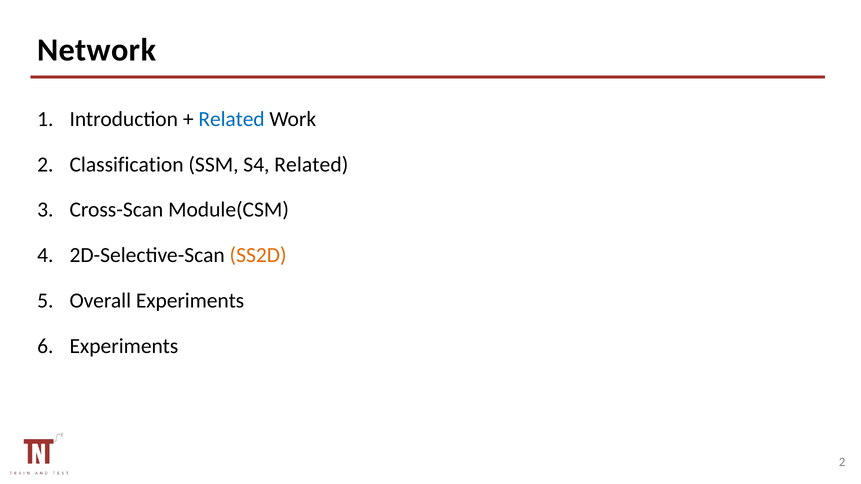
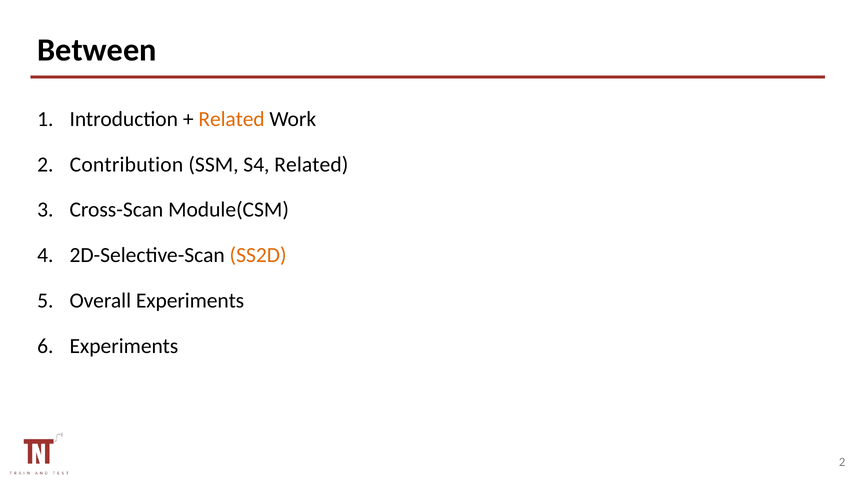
Network: Network -> Between
Related at (232, 119) colour: blue -> orange
Classification: Classification -> Contribution
